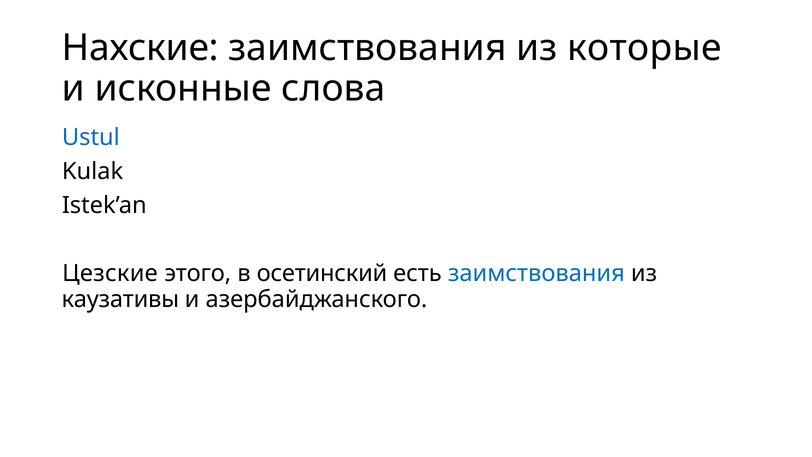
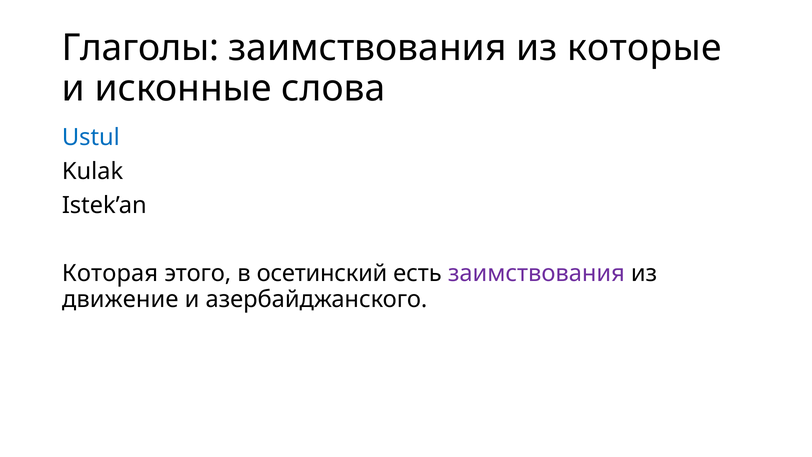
Нахские: Нахские -> Глаголы
Цезские: Цезские -> Которая
заимствования at (536, 273) colour: blue -> purple
каузативы: каузативы -> движение
